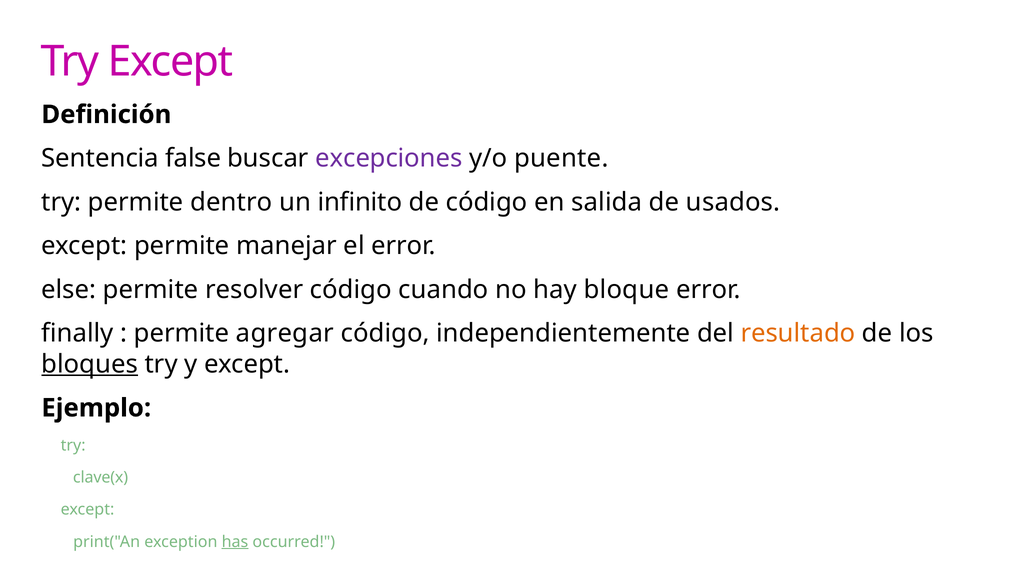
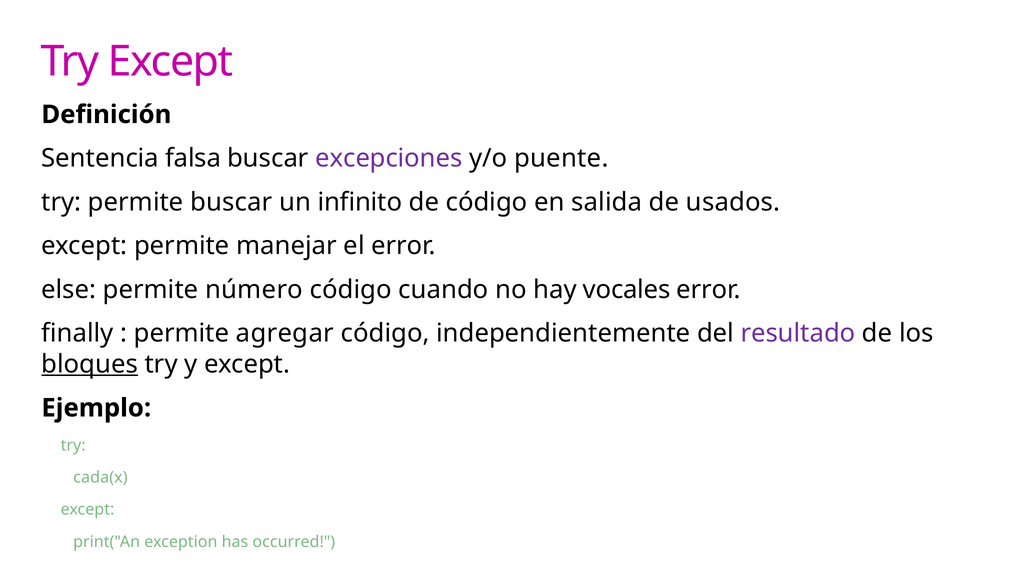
false: false -> falsa
permite dentro: dentro -> buscar
resolver: resolver -> número
bloque: bloque -> vocales
resultado colour: orange -> purple
clave(x: clave(x -> cada(x
has underline: present -> none
